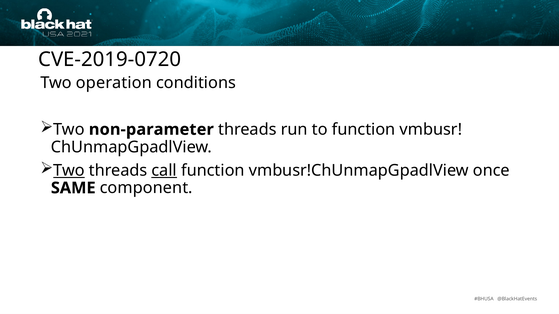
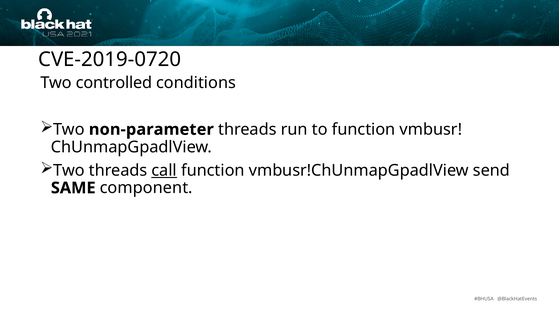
operation: operation -> controlled
Two at (69, 171) underline: present -> none
once: once -> send
